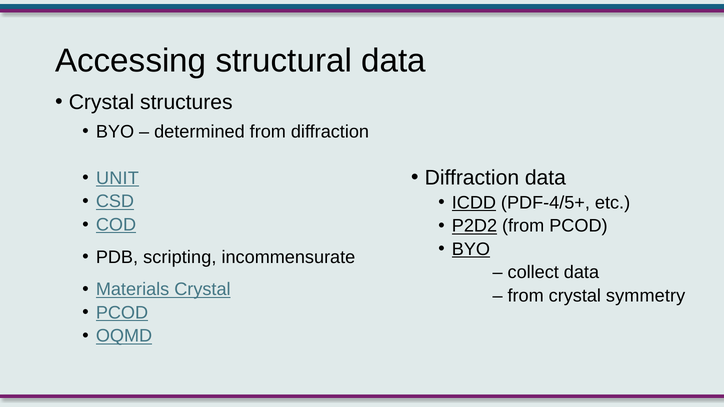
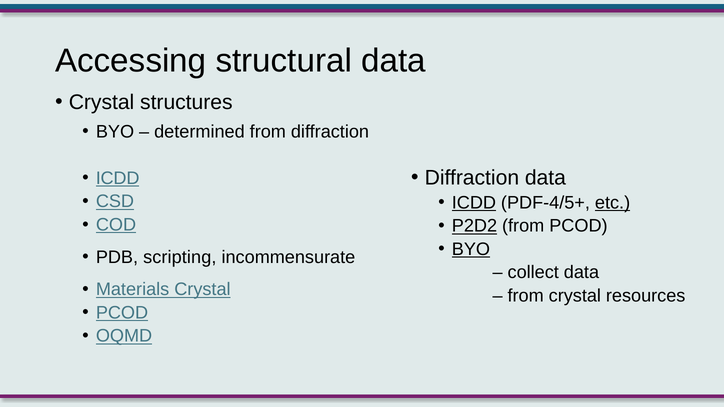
UNIT at (117, 178): UNIT -> ICDD
etc underline: none -> present
symmetry: symmetry -> resources
